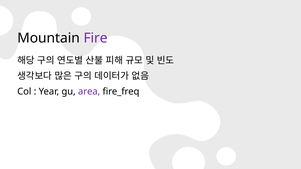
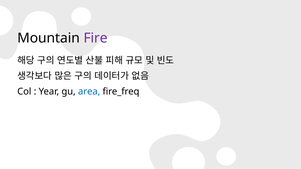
area colour: purple -> blue
